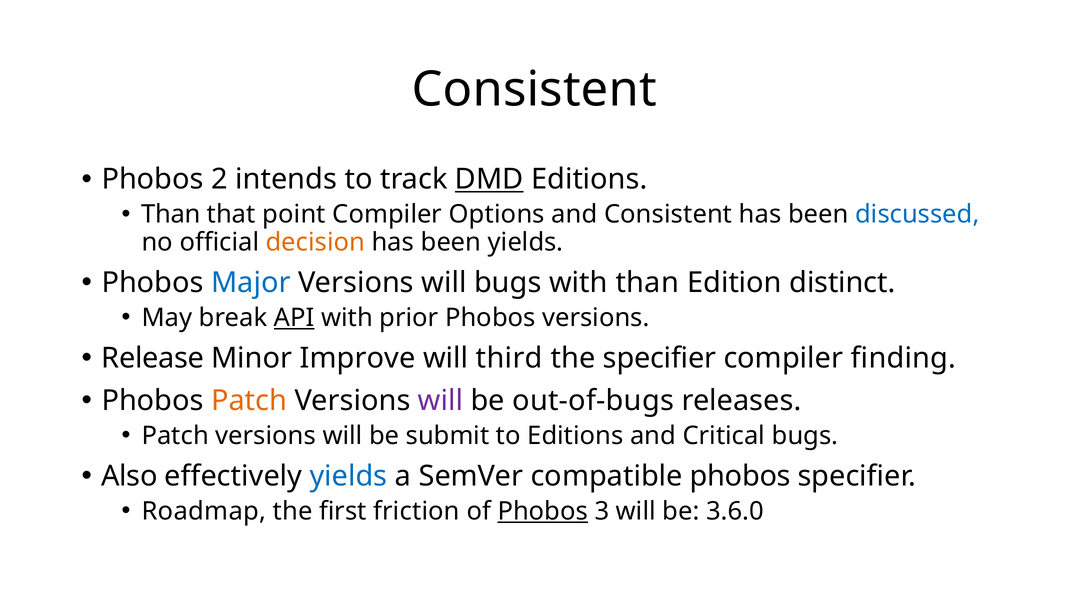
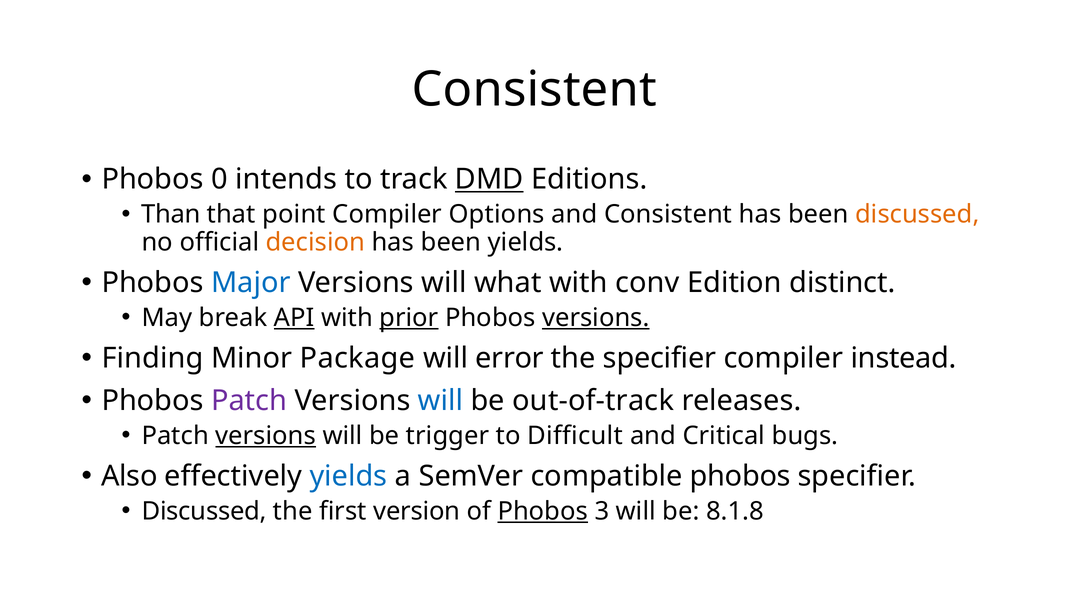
2: 2 -> 0
discussed at (917, 215) colour: blue -> orange
will bugs: bugs -> what
with than: than -> conv
prior underline: none -> present
versions at (596, 318) underline: none -> present
Release: Release -> Finding
Improve: Improve -> Package
third: third -> error
finding: finding -> instead
Patch at (249, 401) colour: orange -> purple
will at (441, 401) colour: purple -> blue
out-of-bugs: out-of-bugs -> out-of-track
versions at (266, 436) underline: none -> present
submit: submit -> trigger
to Editions: Editions -> Difficult
Roadmap at (204, 511): Roadmap -> Discussed
friction: friction -> version
3.6.0: 3.6.0 -> 8.1.8
